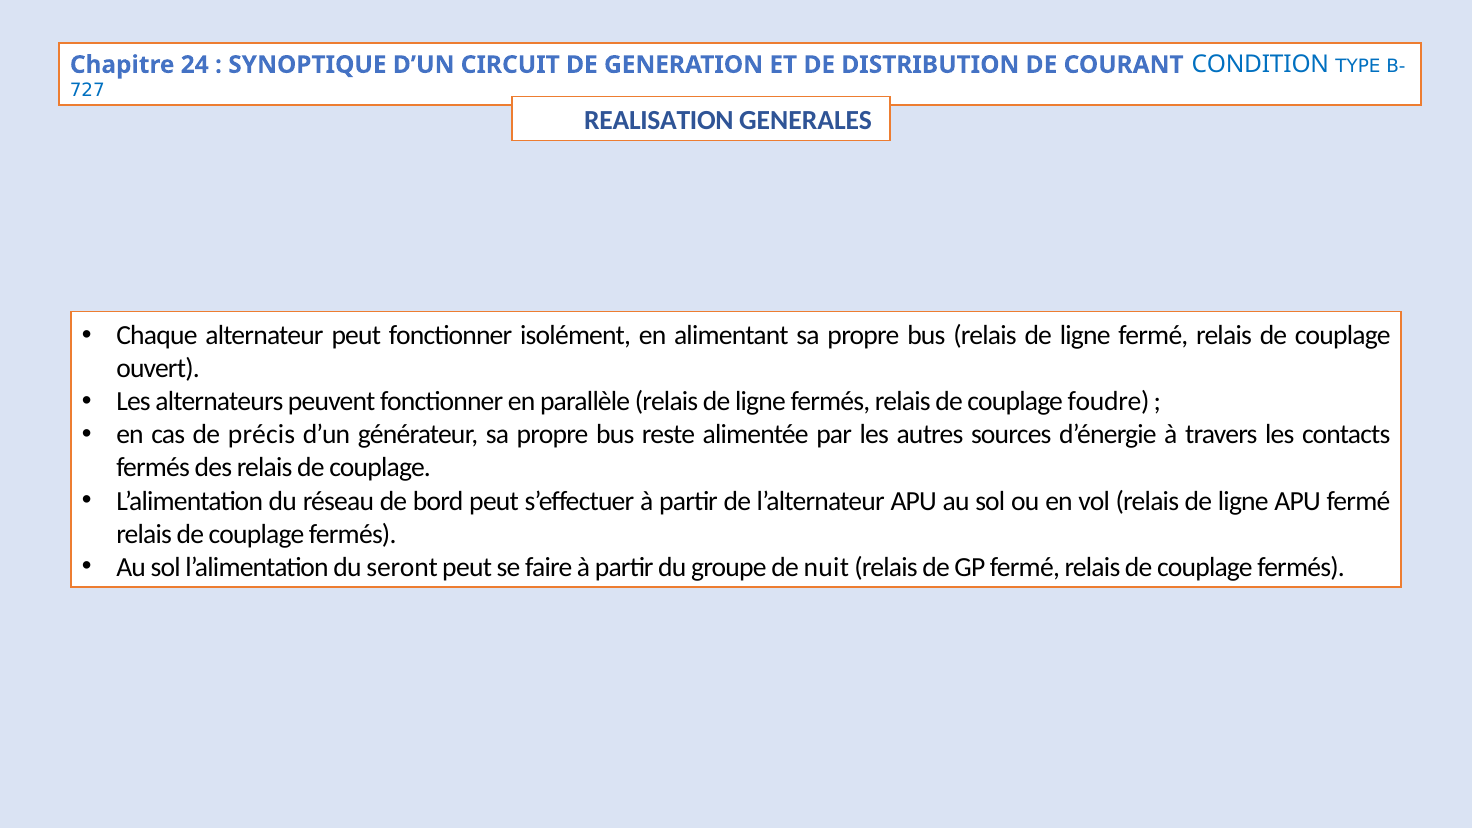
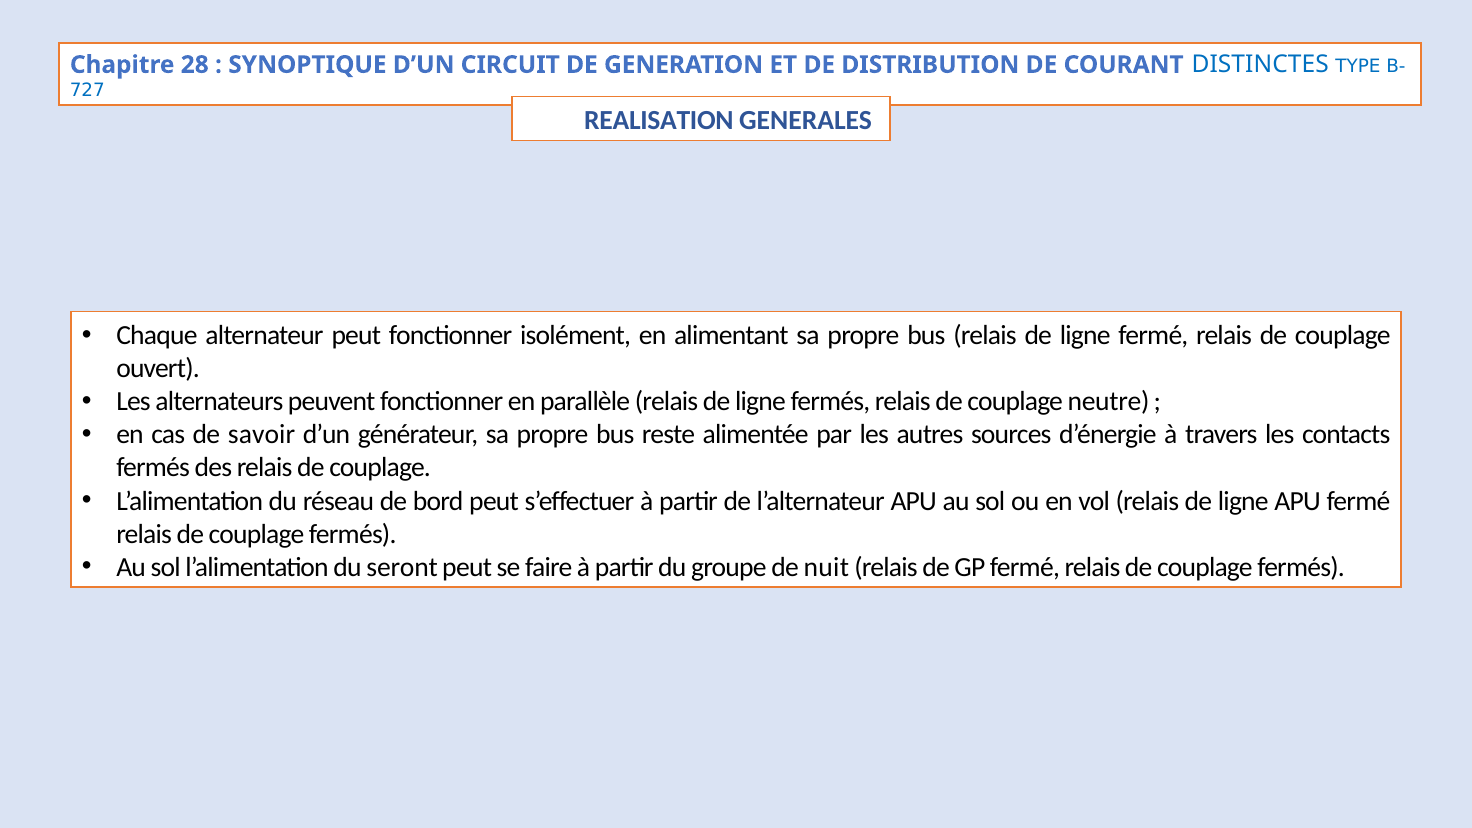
24: 24 -> 28
CONDITION: CONDITION -> DISTINCTES
foudre: foudre -> neutre
précis: précis -> savoir
